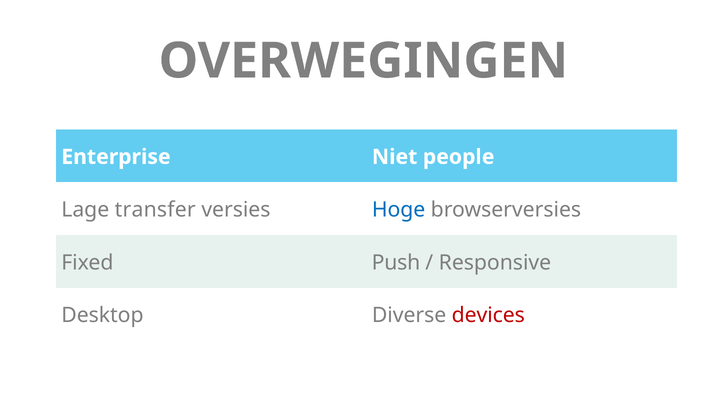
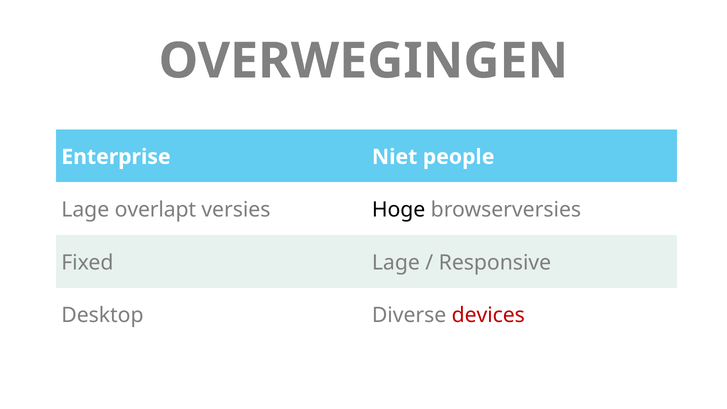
transfer: transfer -> overlapt
Hoge colour: blue -> black
Fixed Push: Push -> Lage
